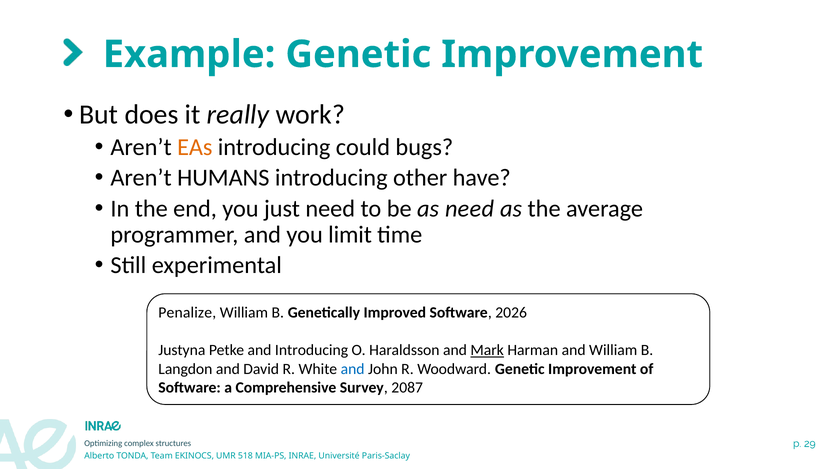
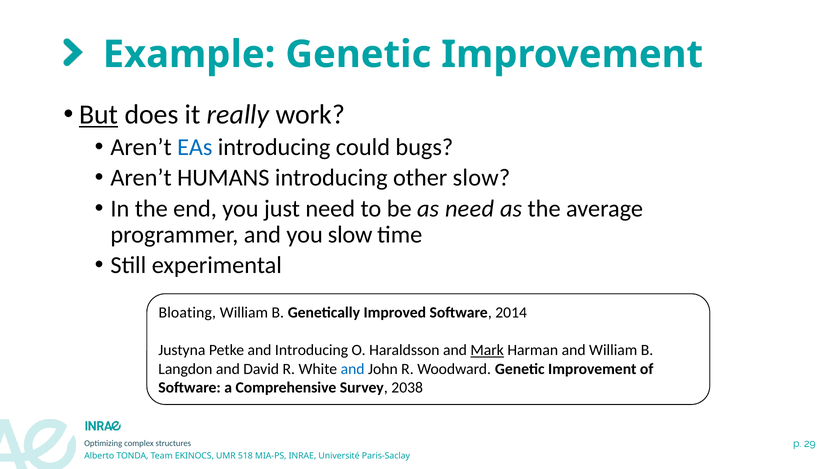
But underline: none -> present
EAs colour: orange -> blue
other have: have -> slow
you limit: limit -> slow
Penalize: Penalize -> Bloating
2026: 2026 -> 2014
2087: 2087 -> 2038
